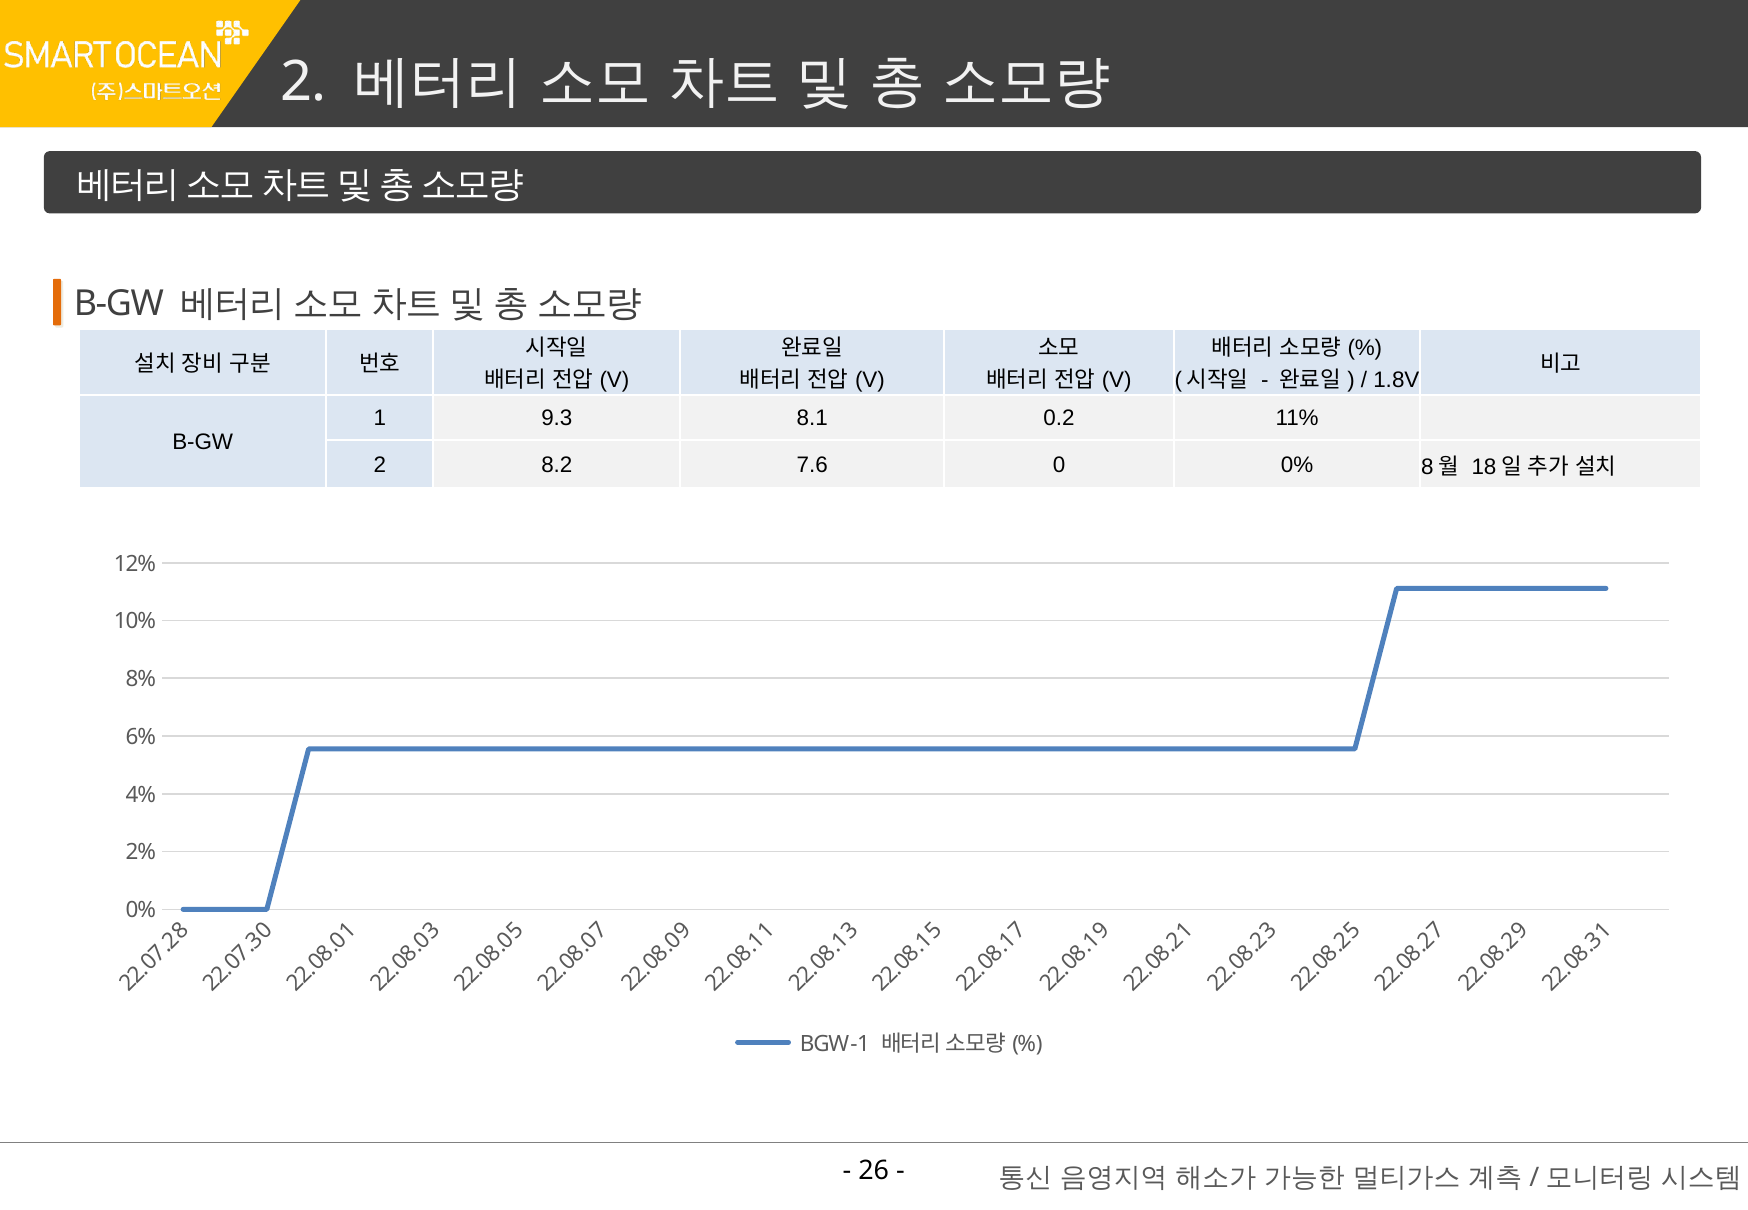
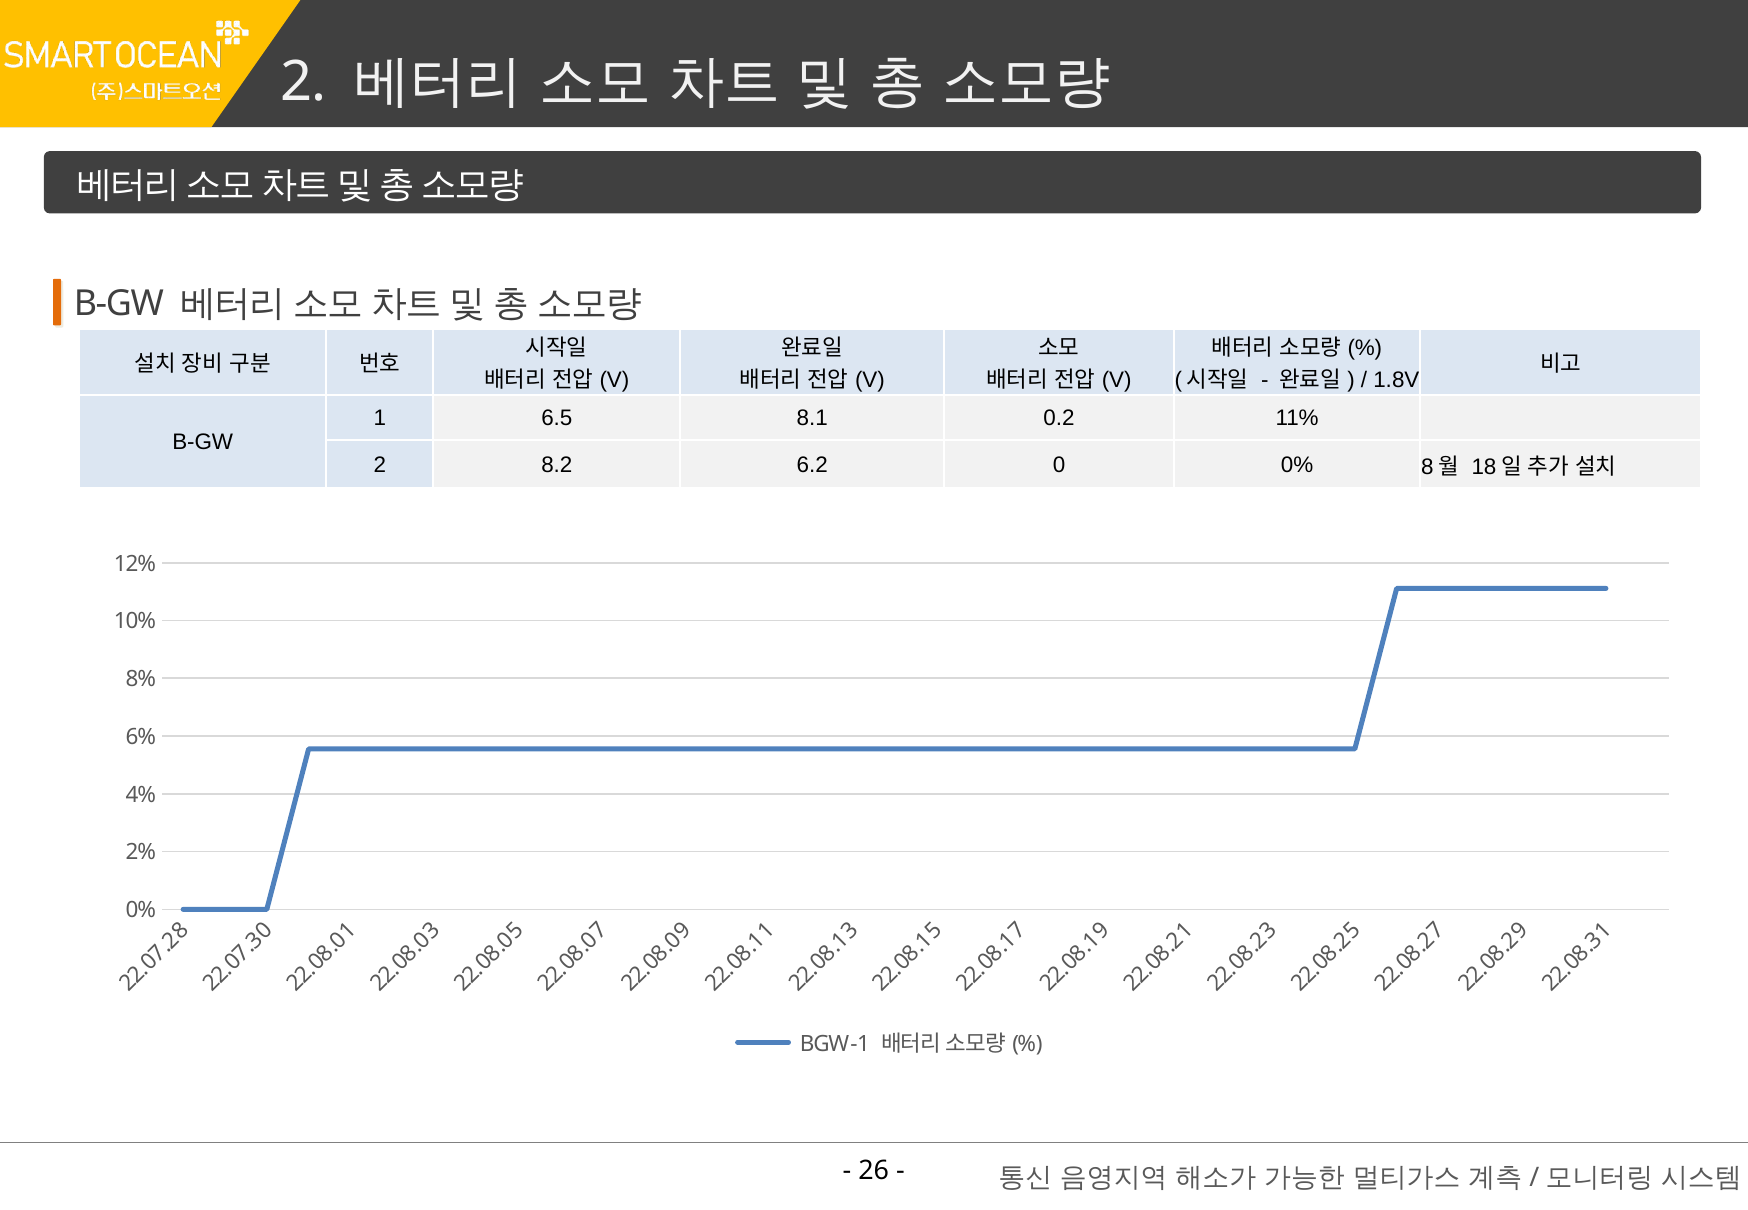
9.3: 9.3 -> 6.5
7.6: 7.6 -> 6.2
